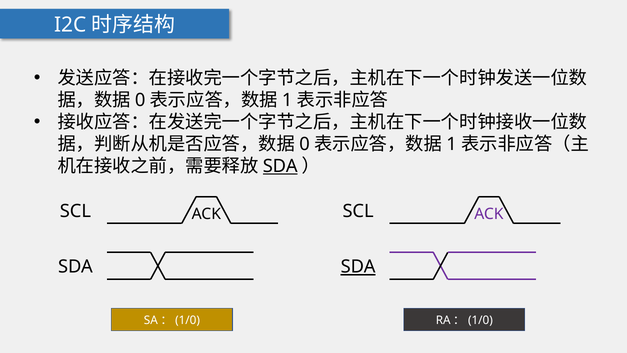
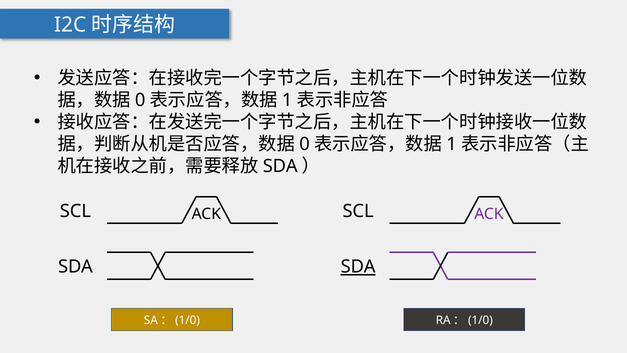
SDA at (280, 166) underline: present -> none
